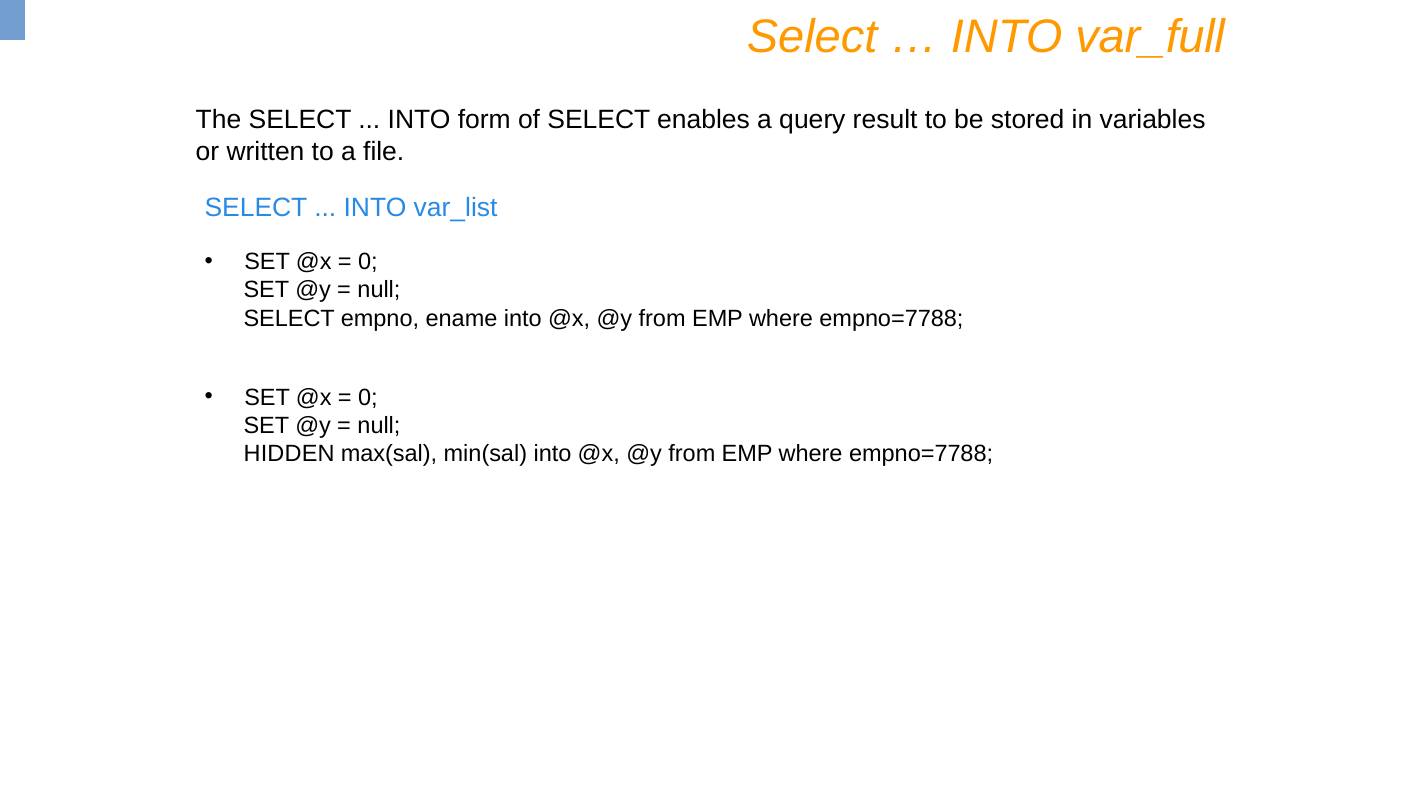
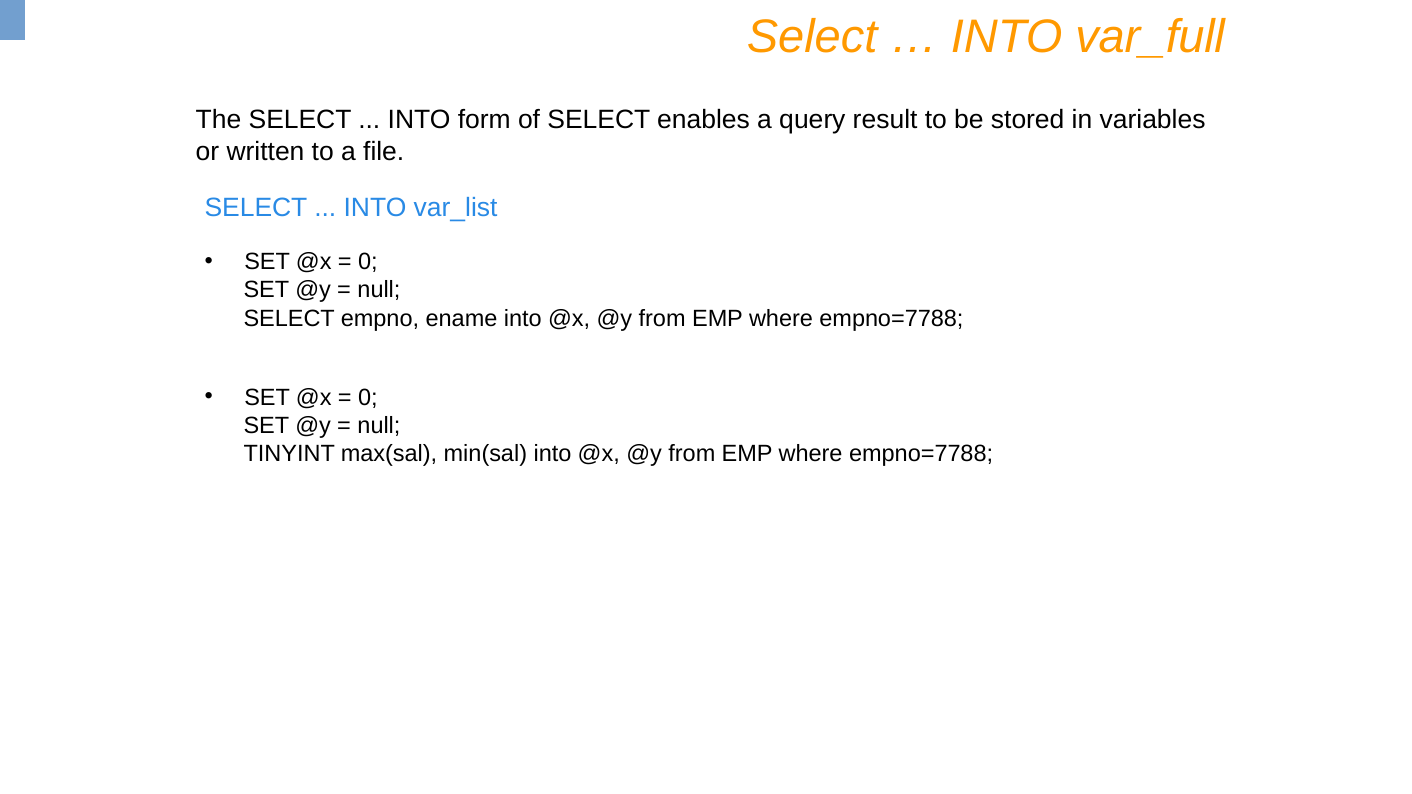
HIDDEN: HIDDEN -> TINYINT
